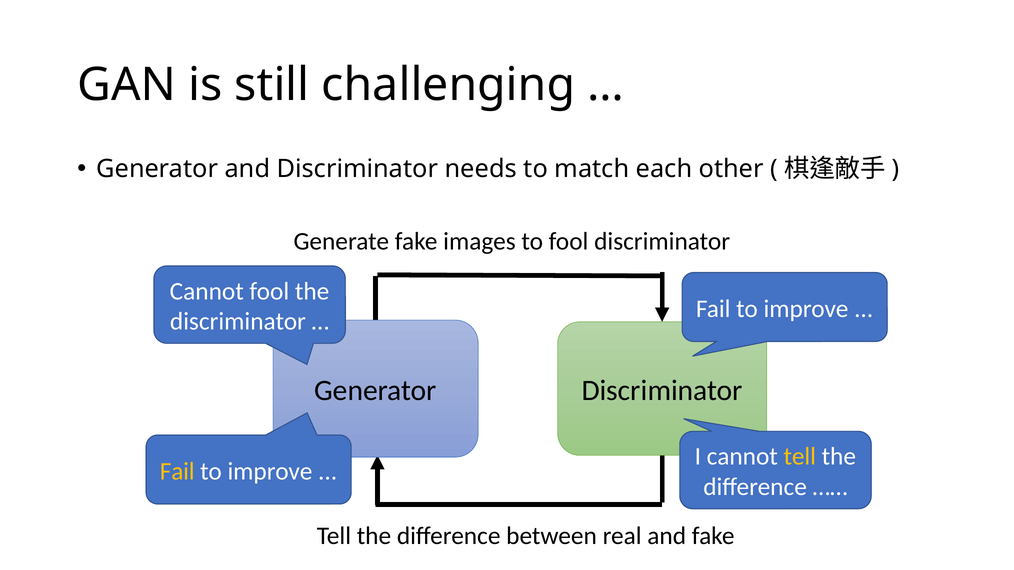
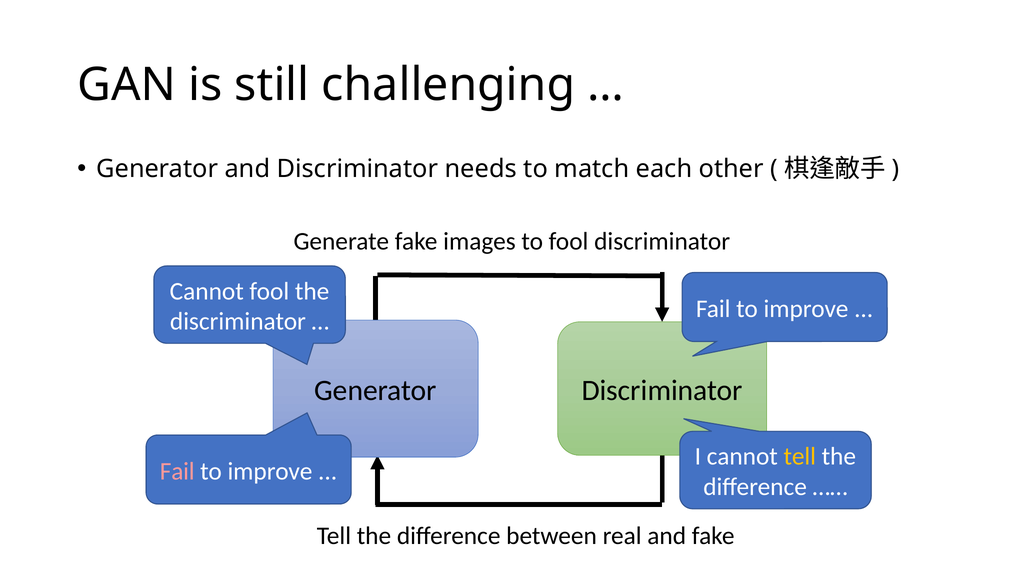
Fail at (177, 472) colour: yellow -> pink
